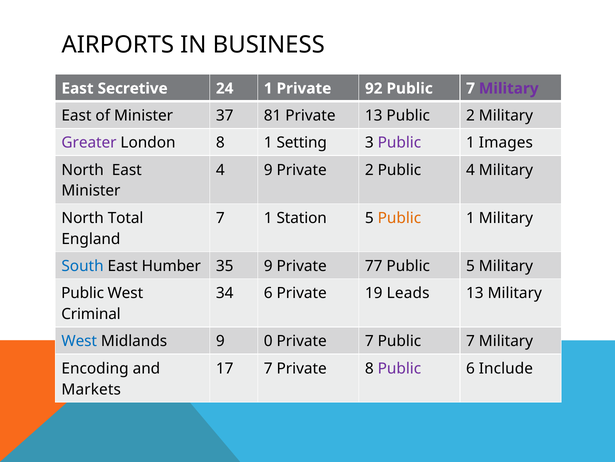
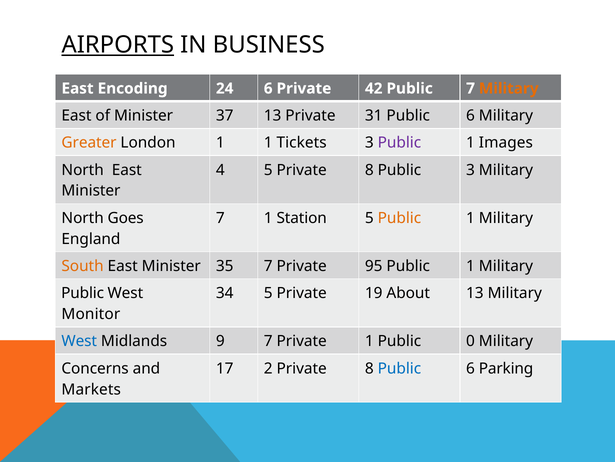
AIRPORTS underline: none -> present
Secretive: Secretive -> Encoding
24 1: 1 -> 6
92: 92 -> 42
Military at (509, 88) colour: purple -> orange
37 81: 81 -> 13
Private 13: 13 -> 31
2 at (471, 115): 2 -> 6
Greater colour: purple -> orange
London 8: 8 -> 1
Setting: Setting -> Tickets
4 9: 9 -> 5
2 at (369, 170): 2 -> 8
Public 4: 4 -> 3
Total: Total -> Goes
South colour: blue -> orange
Humber at (171, 266): Humber -> Minister
35 9: 9 -> 7
77: 77 -> 95
5 at (471, 266): 5 -> 1
34 6: 6 -> 5
Leads: Leads -> About
Criminal: Criminal -> Monitor
9 0: 0 -> 7
Private 7: 7 -> 1
7 at (471, 341): 7 -> 0
Encoding: Encoding -> Concerns
17 7: 7 -> 2
Public at (399, 368) colour: purple -> blue
Include: Include -> Parking
